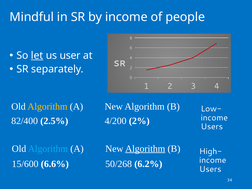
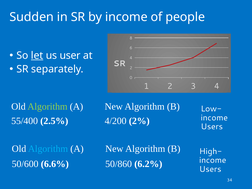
Mindful: Mindful -> Sudden
Algorithm at (47, 106) colour: yellow -> light green
82/400: 82/400 -> 55/400
Algorithm at (145, 149) underline: present -> none
15/600: 15/600 -> 50/600
50/268: 50/268 -> 50/860
